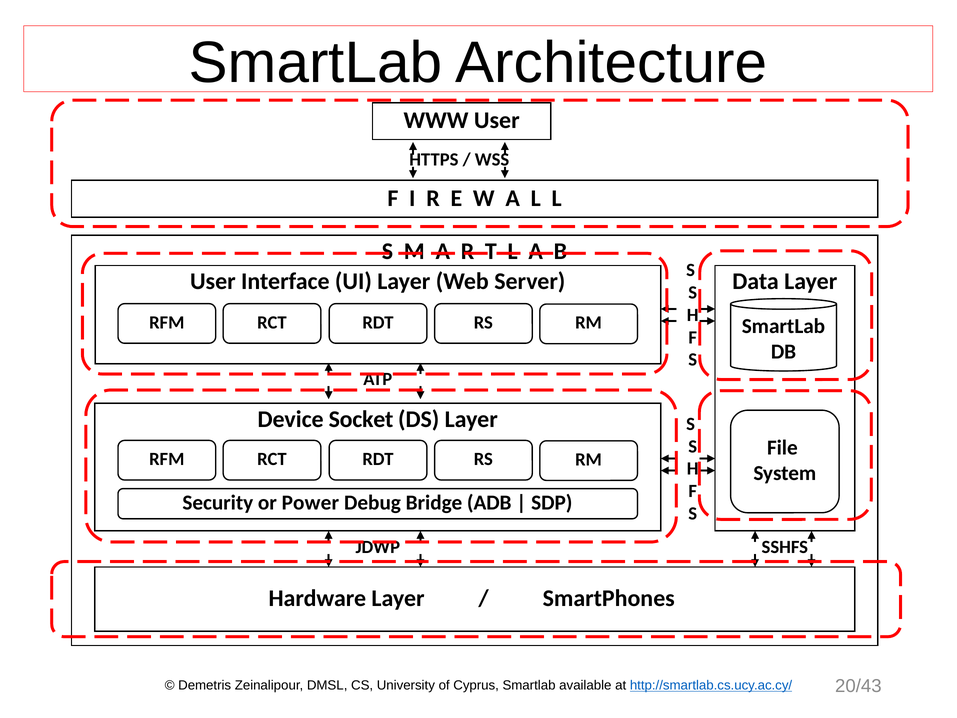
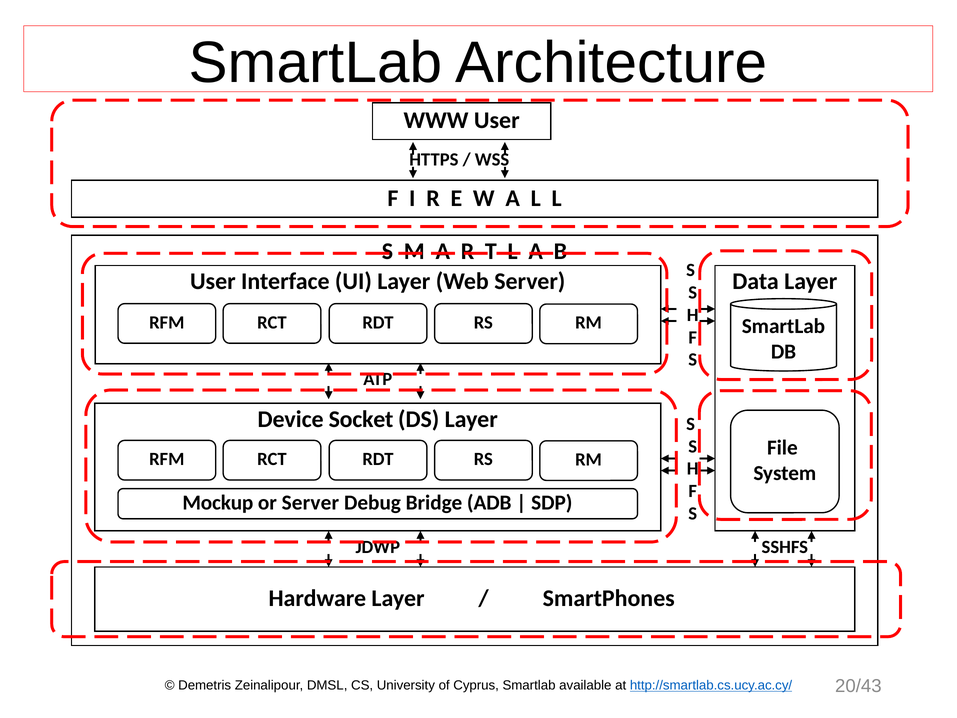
Security: Security -> Mockup
or Power: Power -> Server
